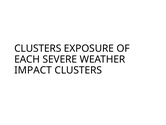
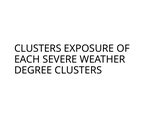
IMPACT: IMPACT -> DEGREE
